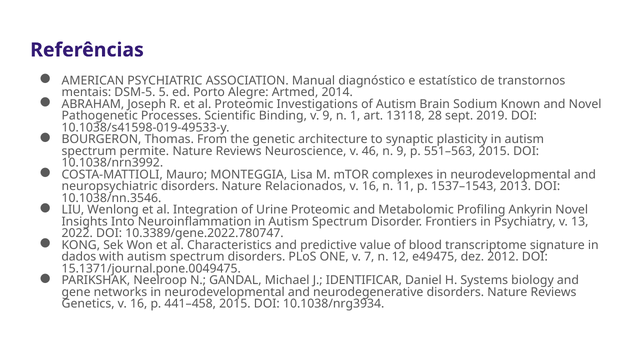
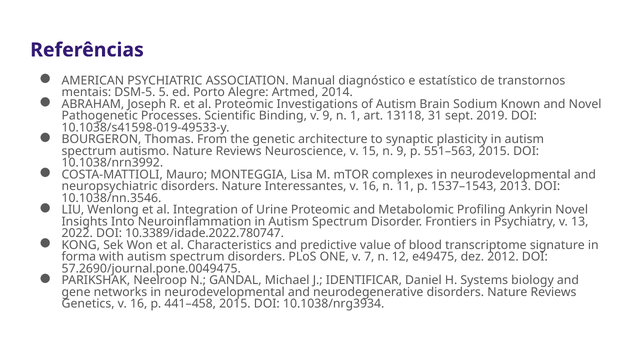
28: 28 -> 31
permite: permite -> autismo
46: 46 -> 15
Relacionados: Relacionados -> Interessantes
10.3389/gene.2022.780747: 10.3389/gene.2022.780747 -> 10.3389/idade.2022.780747
dados: dados -> forma
15.1371/journal.pone.0049475: 15.1371/journal.pone.0049475 -> 57.2690/journal.pone.0049475
